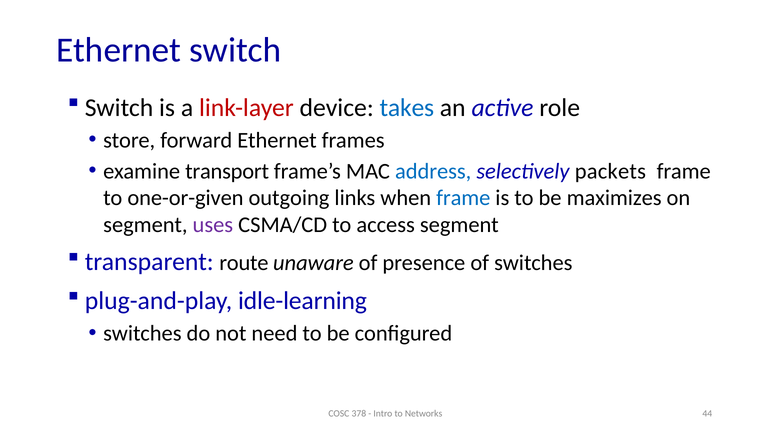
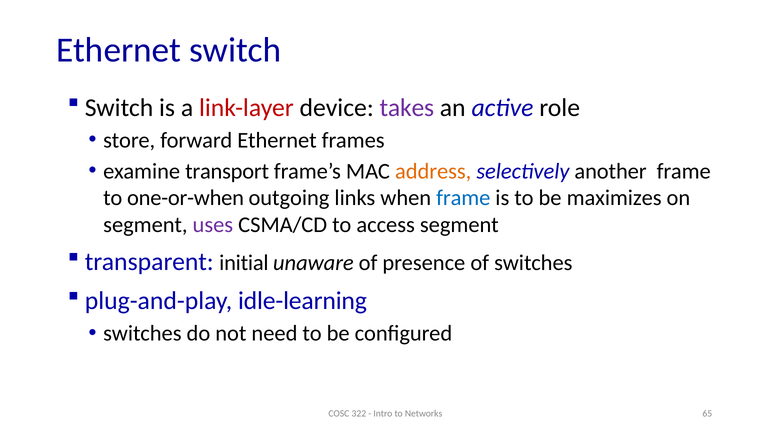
takes colour: blue -> purple
address colour: blue -> orange
packets: packets -> another
one-or-given: one-or-given -> one-or-when
route: route -> initial
378: 378 -> 322
44: 44 -> 65
